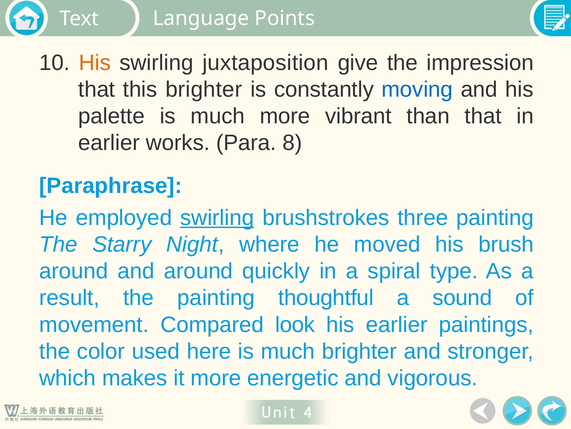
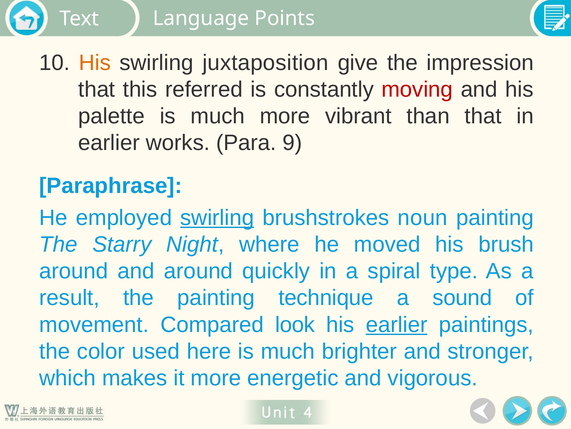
this brighter: brighter -> referred
moving colour: blue -> red
8: 8 -> 9
three: three -> noun
thoughtful: thoughtful -> technique
earlier at (397, 324) underline: none -> present
